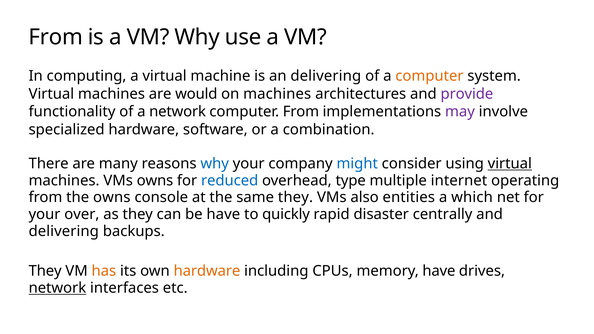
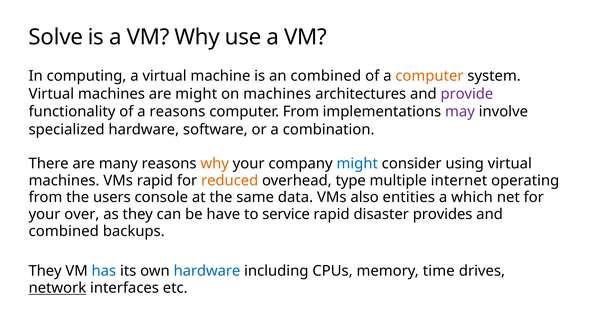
From at (56, 37): From -> Solve
an delivering: delivering -> combined
are would: would -> might
a network: network -> reasons
why at (215, 164) colour: blue -> orange
virtual at (510, 164) underline: present -> none
VMs owns: owns -> rapid
reduced colour: blue -> orange
the owns: owns -> users
same they: they -> data
quickly: quickly -> service
centrally: centrally -> provides
delivering at (64, 231): delivering -> combined
has colour: orange -> blue
hardware at (207, 271) colour: orange -> blue
memory have: have -> time
